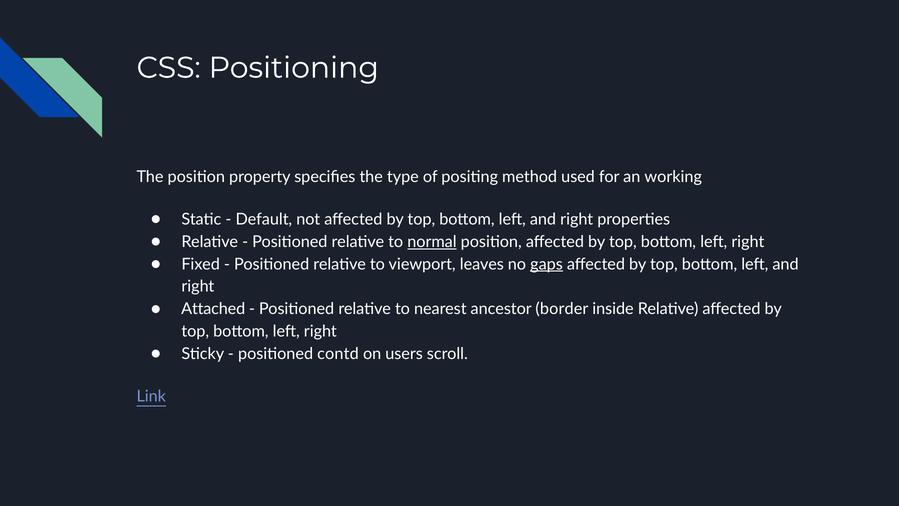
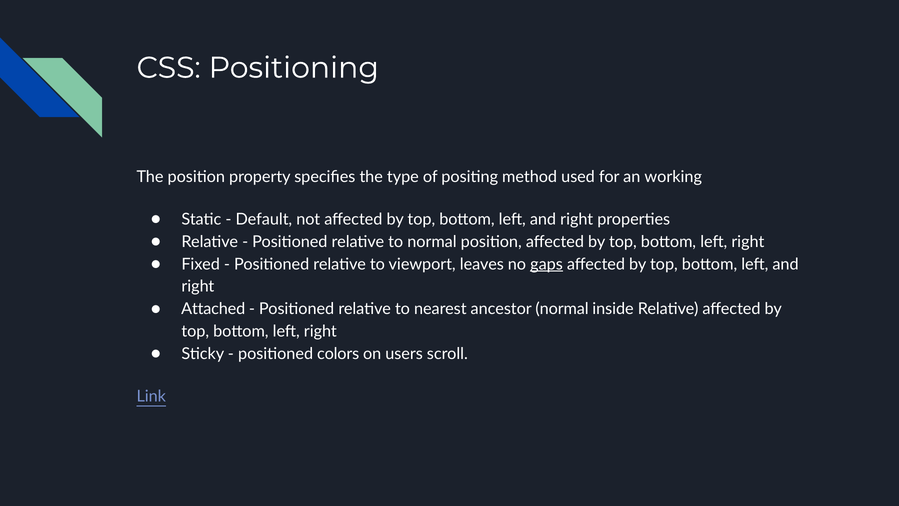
normal at (432, 242) underline: present -> none
ancestor border: border -> normal
contd: contd -> colors
